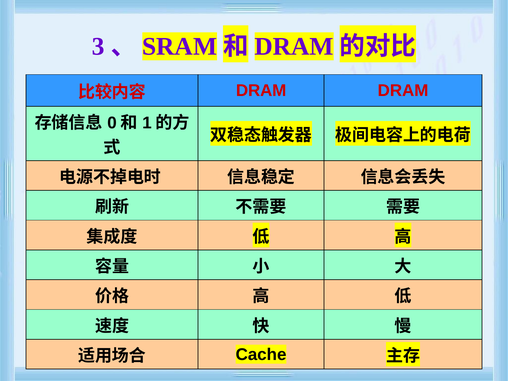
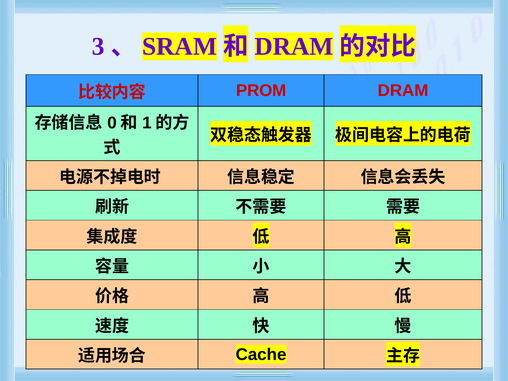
DRAM at (261, 91): DRAM -> PROM
